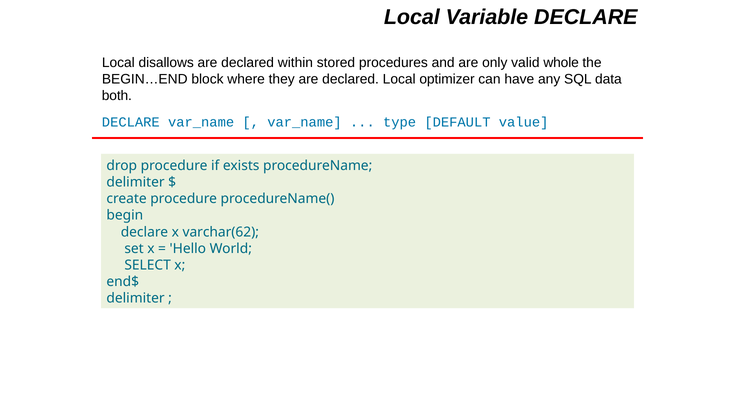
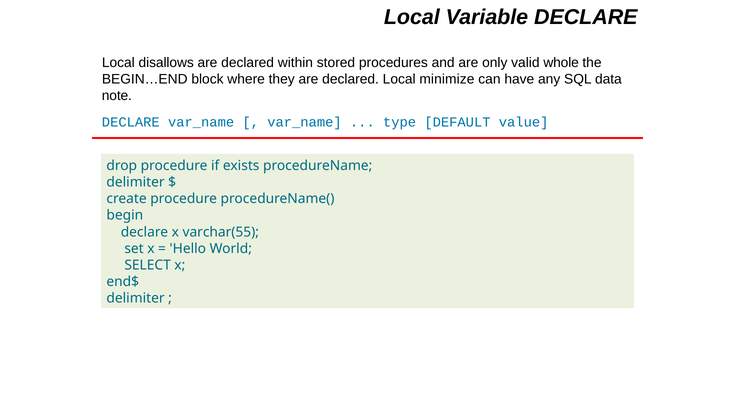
optimizer: optimizer -> minimize
both: both -> note
varchar(62: varchar(62 -> varchar(55
